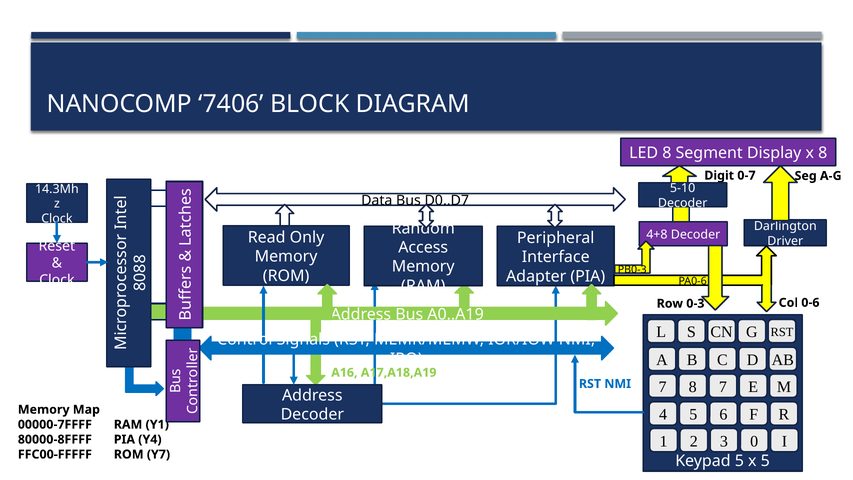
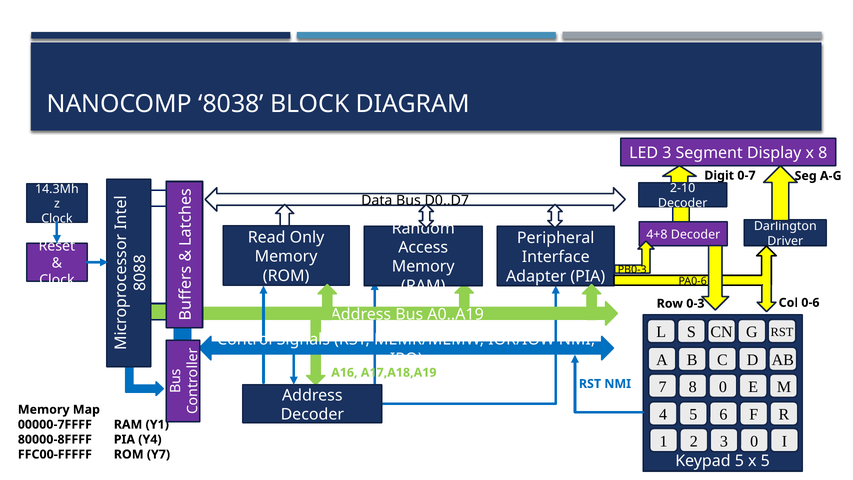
7406: 7406 -> 8038
LED 8: 8 -> 3
5-10: 5-10 -> 2-10
7 8 7: 7 -> 0
